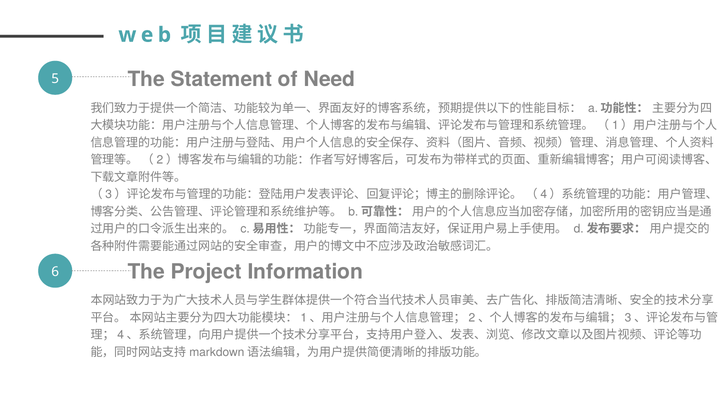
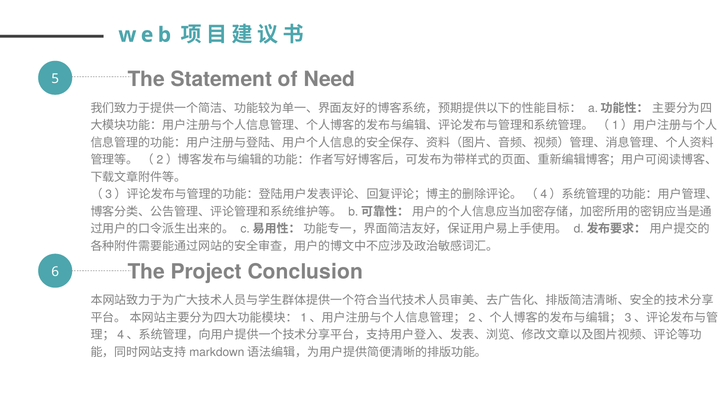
Information: Information -> Conclusion
